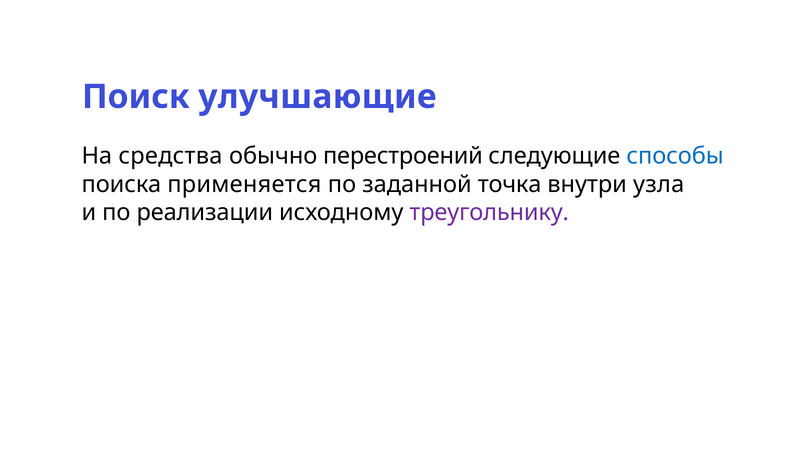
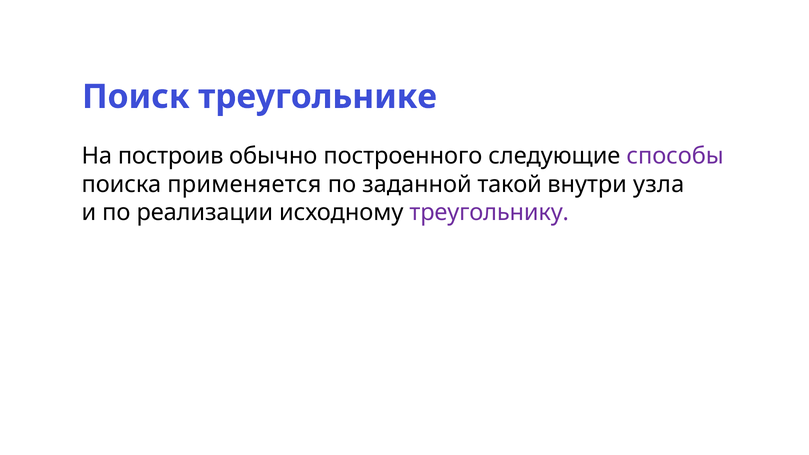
улучшающие: улучшающие -> треугольнике
средства: средства -> построив
перестроений: перестроений -> построенного
способы colour: blue -> purple
точка: точка -> такой
